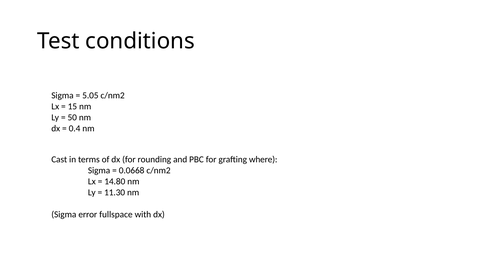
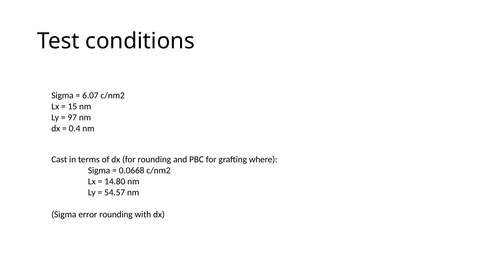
5.05: 5.05 -> 6.07
50: 50 -> 97
11.30: 11.30 -> 54.57
error fullspace: fullspace -> rounding
